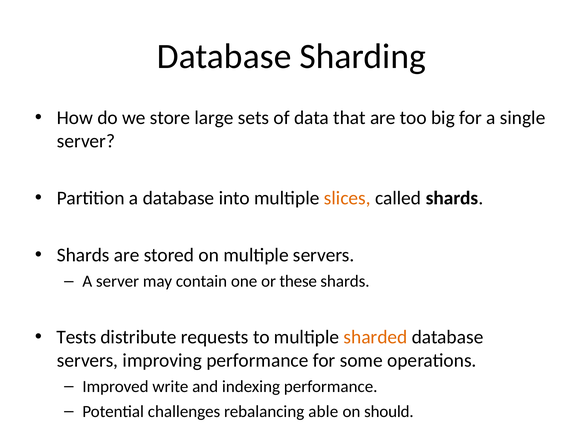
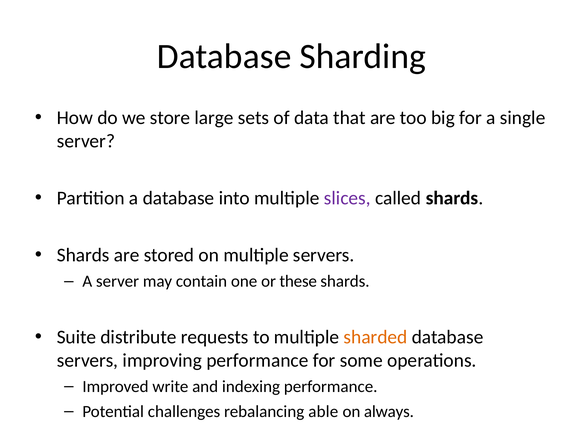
slices colour: orange -> purple
Tests: Tests -> Suite
should: should -> always
